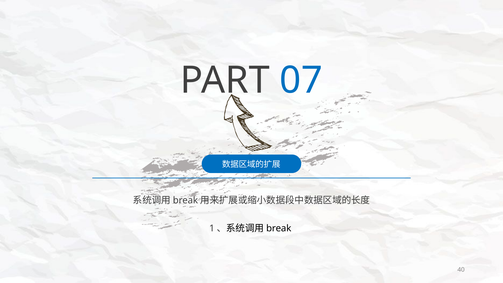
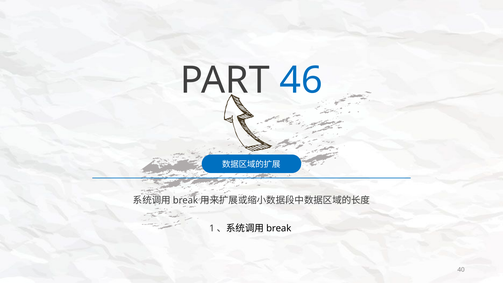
07: 07 -> 46
